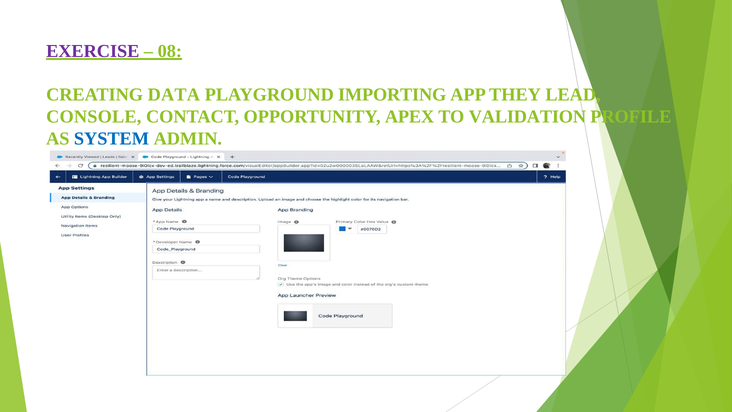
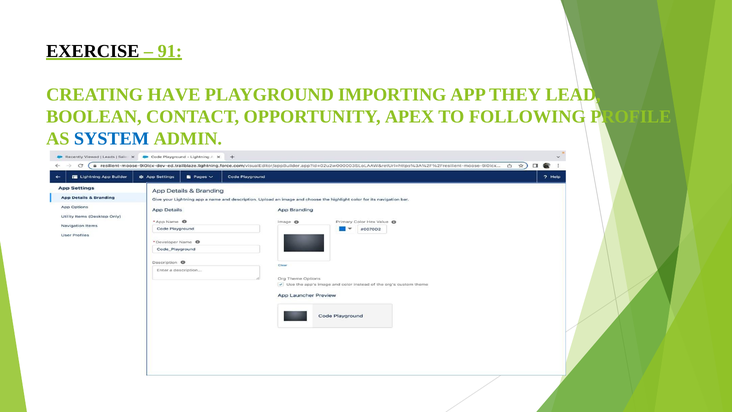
EXERCISE colour: purple -> black
08: 08 -> 91
DATA: DATA -> HAVE
CONSOLE: CONSOLE -> BOOLEAN
VALIDATION: VALIDATION -> FOLLOWING
